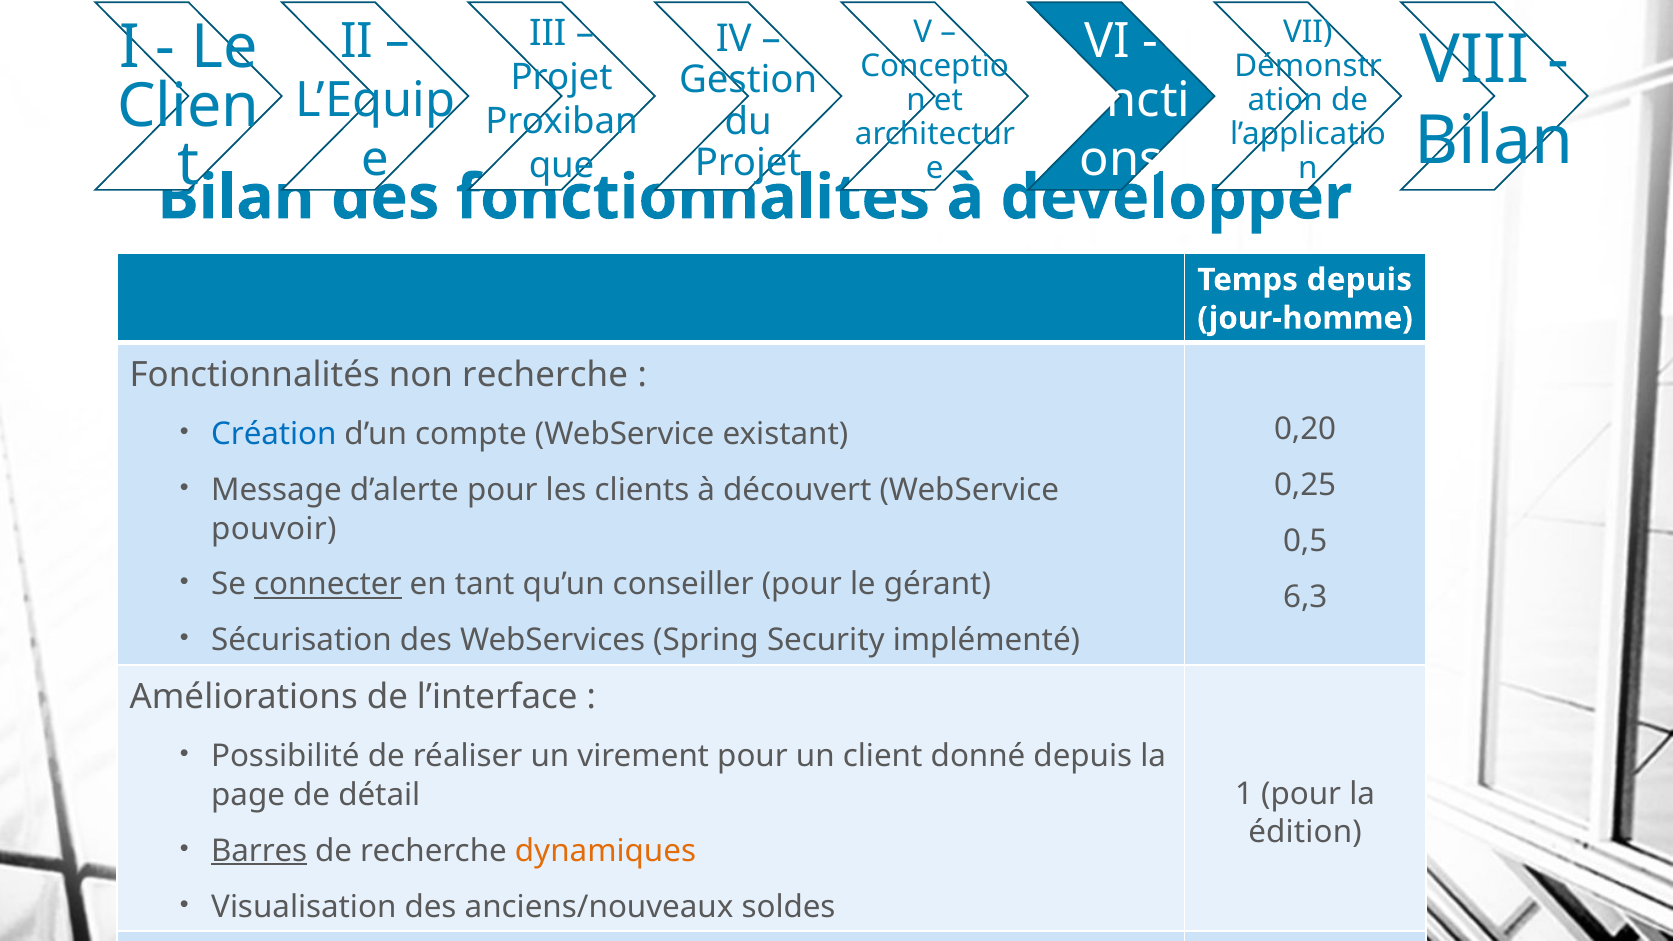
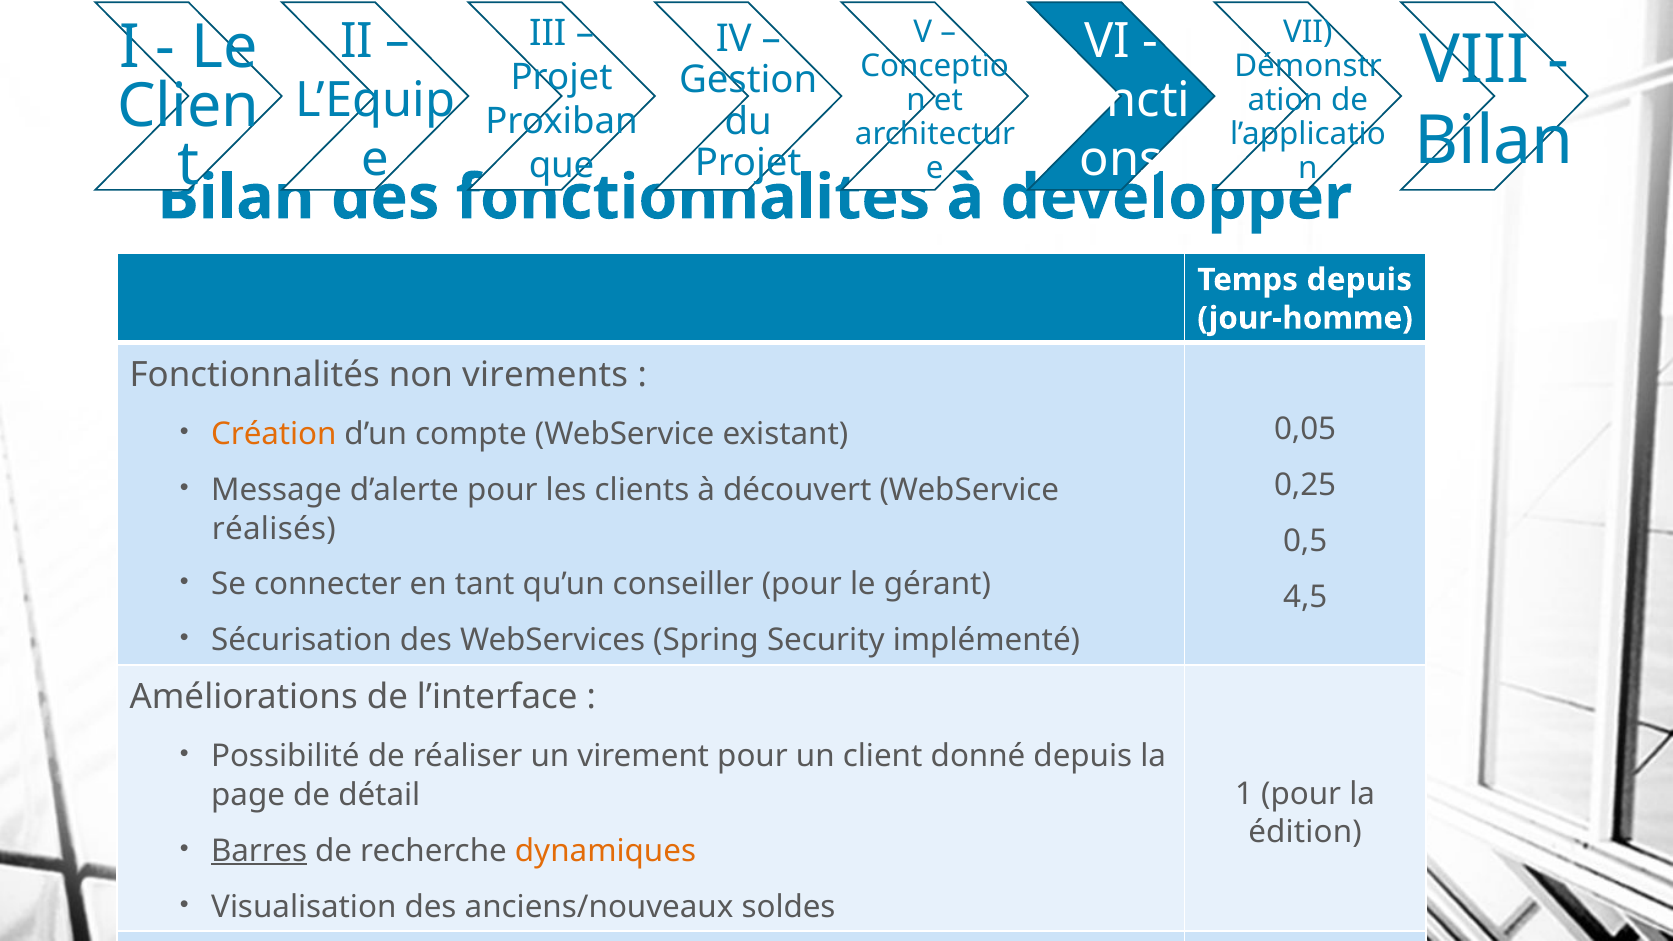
non recherche: recherche -> virements
Création colour: blue -> orange
0,20: 0,20 -> 0,05
pouvoir: pouvoir -> réalisés
connecter underline: present -> none
6,3: 6,3 -> 4,5
